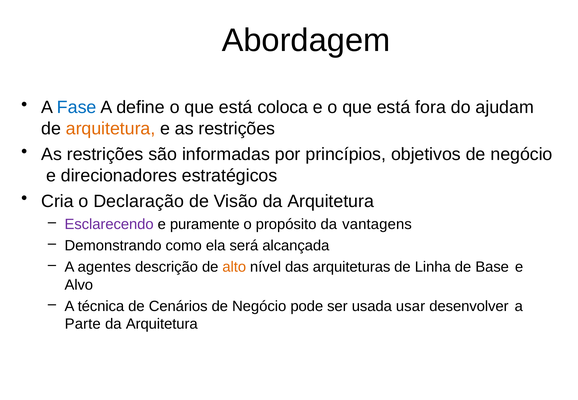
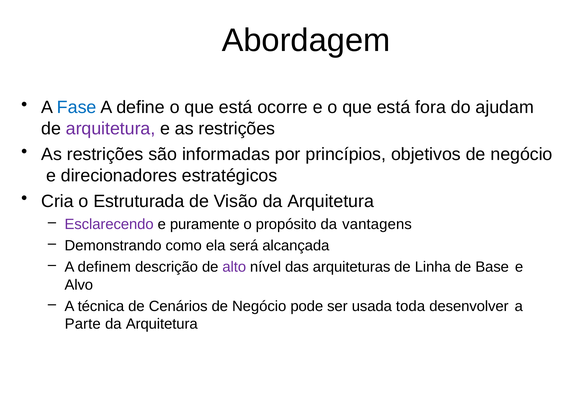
coloca: coloca -> ocorre
arquitetura at (111, 129) colour: orange -> purple
Declaração: Declaração -> Estruturada
agentes: agentes -> definem
alto colour: orange -> purple
usar: usar -> toda
